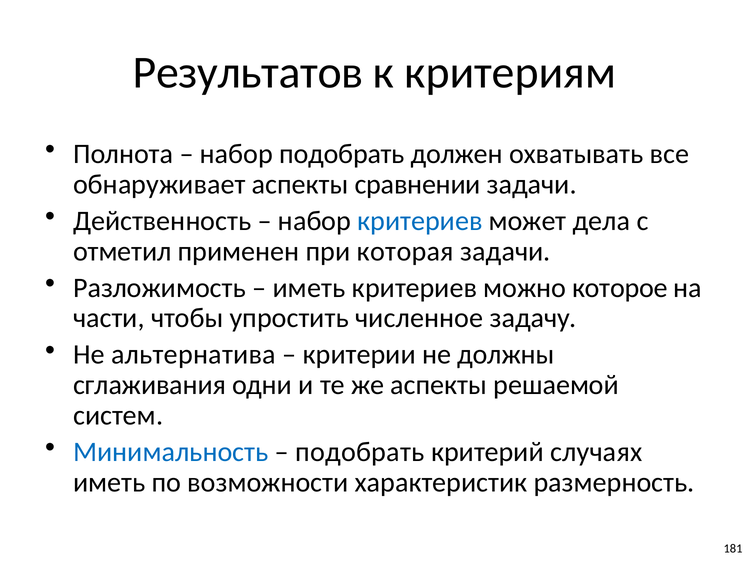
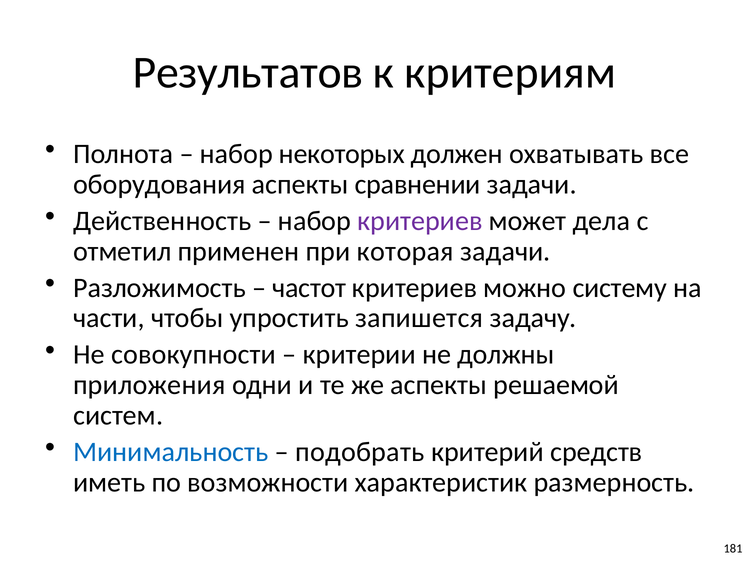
набор подобрать: подобрать -> некоторых
обнаруживает: обнаруживает -> оборудования
критериев at (420, 221) colour: blue -> purple
иметь at (309, 287): иметь -> частот
которое: которое -> систему
численное: численное -> запишется
альтернатива: альтернатива -> совокупности
сглаживания: сглаживания -> приложения
случаях: случаях -> средств
